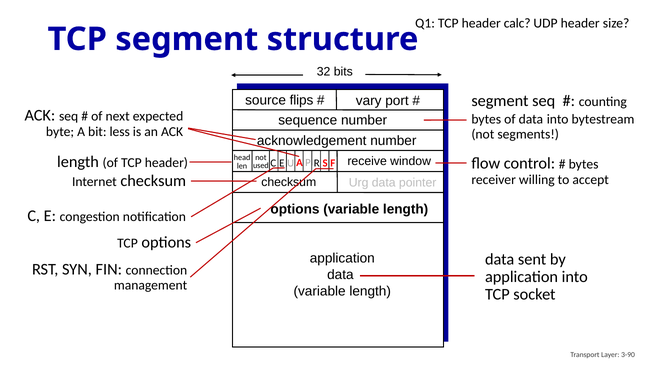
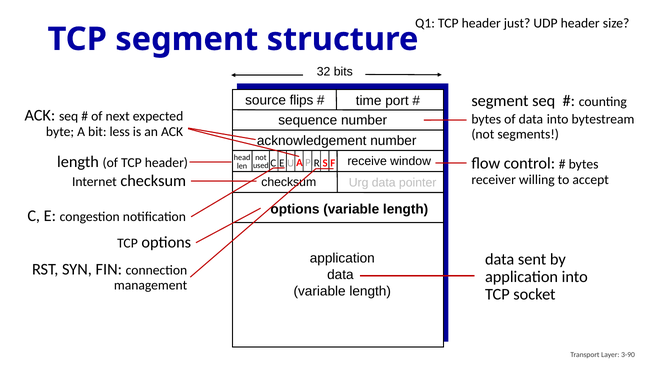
calc: calc -> just
vary: vary -> time
